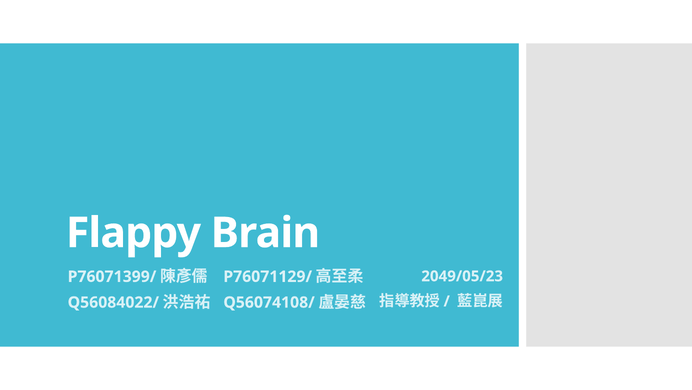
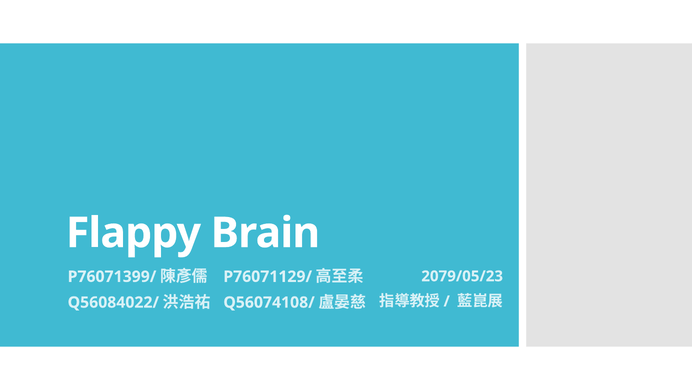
2049/05/23: 2049/05/23 -> 2079/05/23
